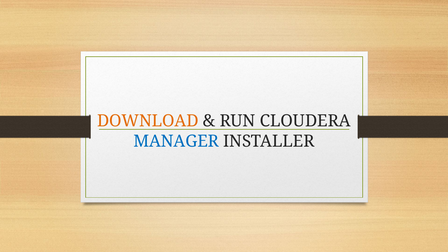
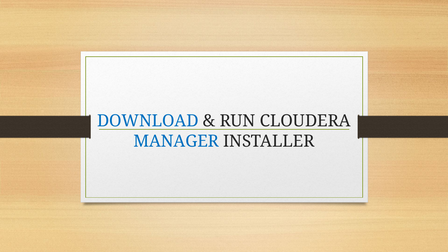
DOWNLOAD colour: orange -> blue
